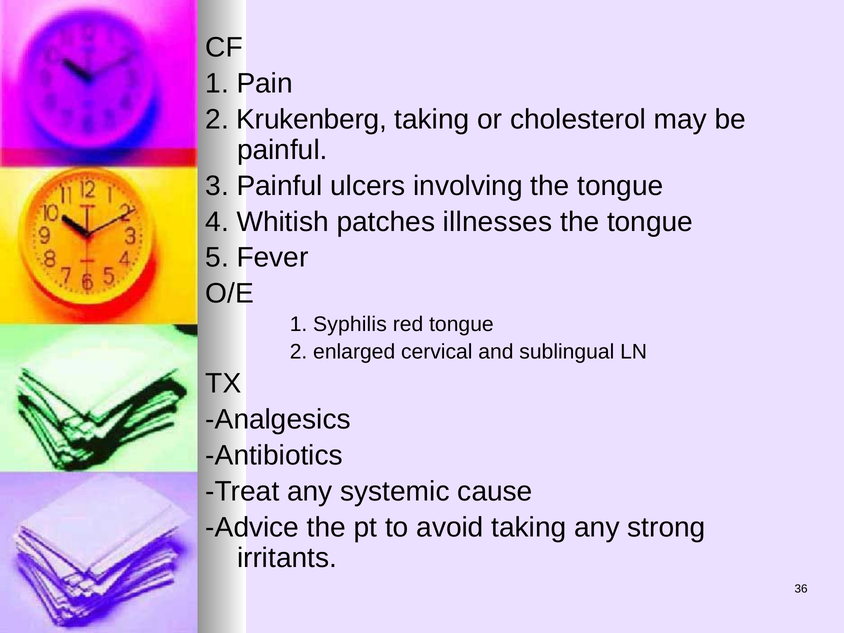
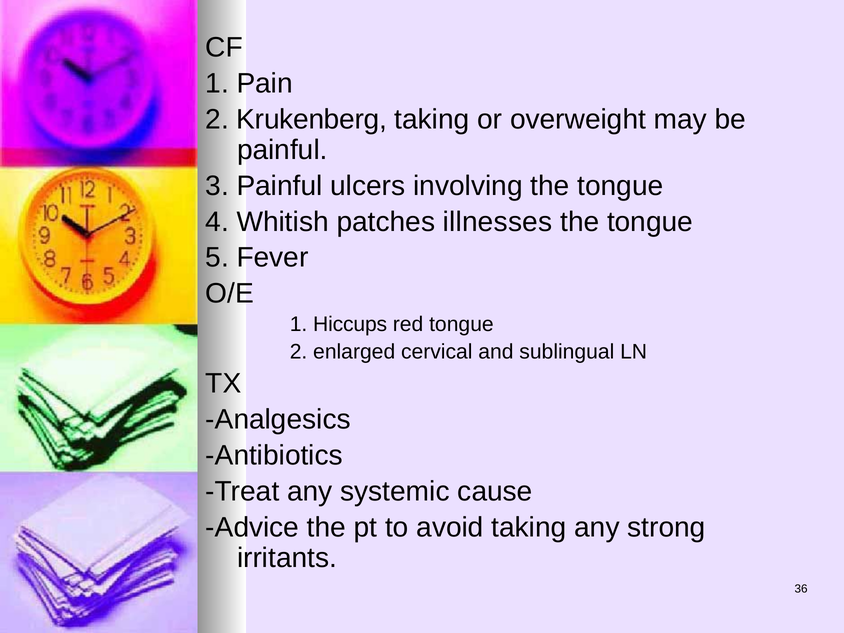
cholesterol: cholesterol -> overweight
Syphilis: Syphilis -> Hiccups
